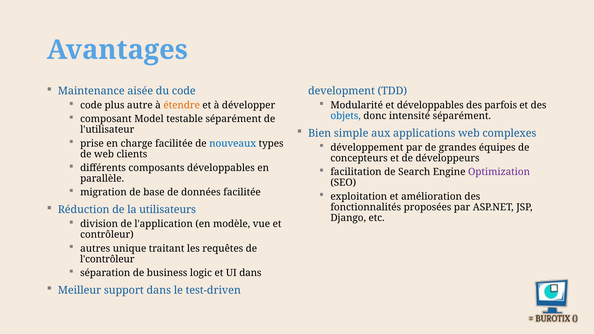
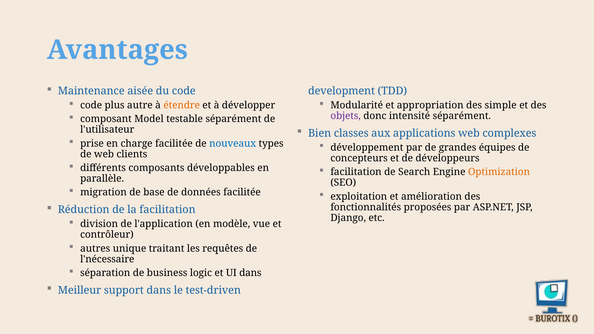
et développables: développables -> appropriation
parfois: parfois -> simple
objets colour: blue -> purple
simple: simple -> classes
Optimization colour: purple -> orange
la utilisateurs: utilisateurs -> facilitation
l'contrôleur: l'contrôleur -> l'nécessaire
